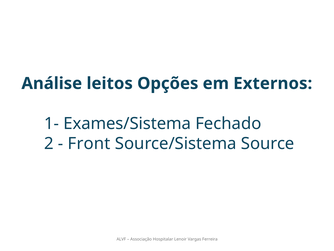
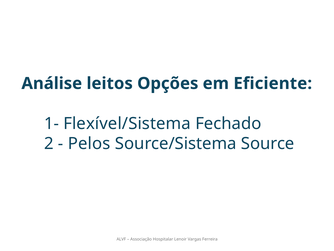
Externos: Externos -> Eficiente
Exames/Sistema: Exames/Sistema -> Flexível/Sistema
Front: Front -> Pelos
